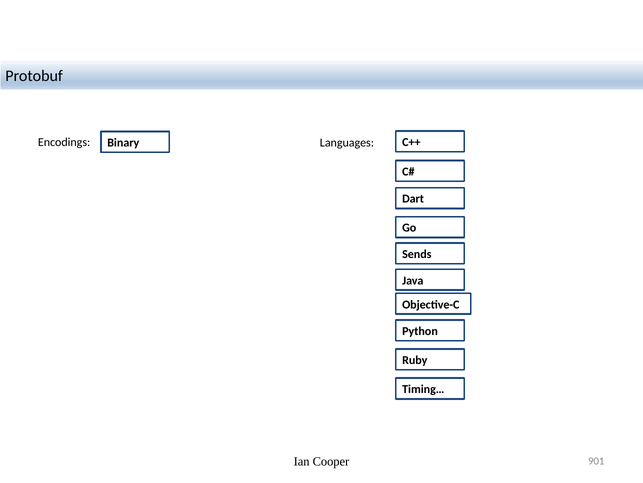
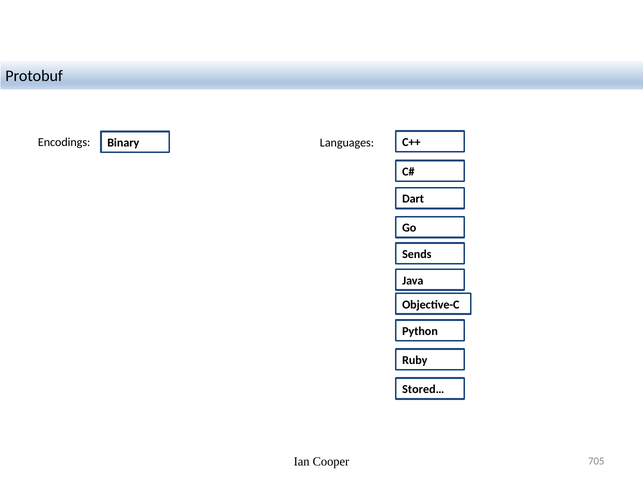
Timing…: Timing… -> Stored…
901: 901 -> 705
